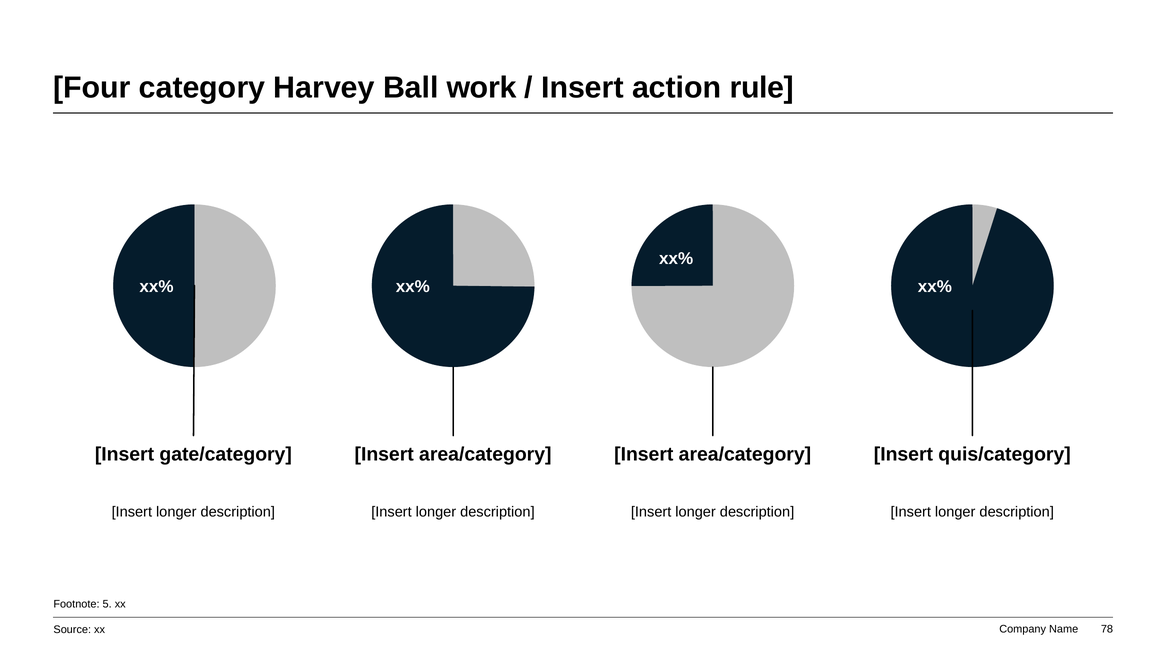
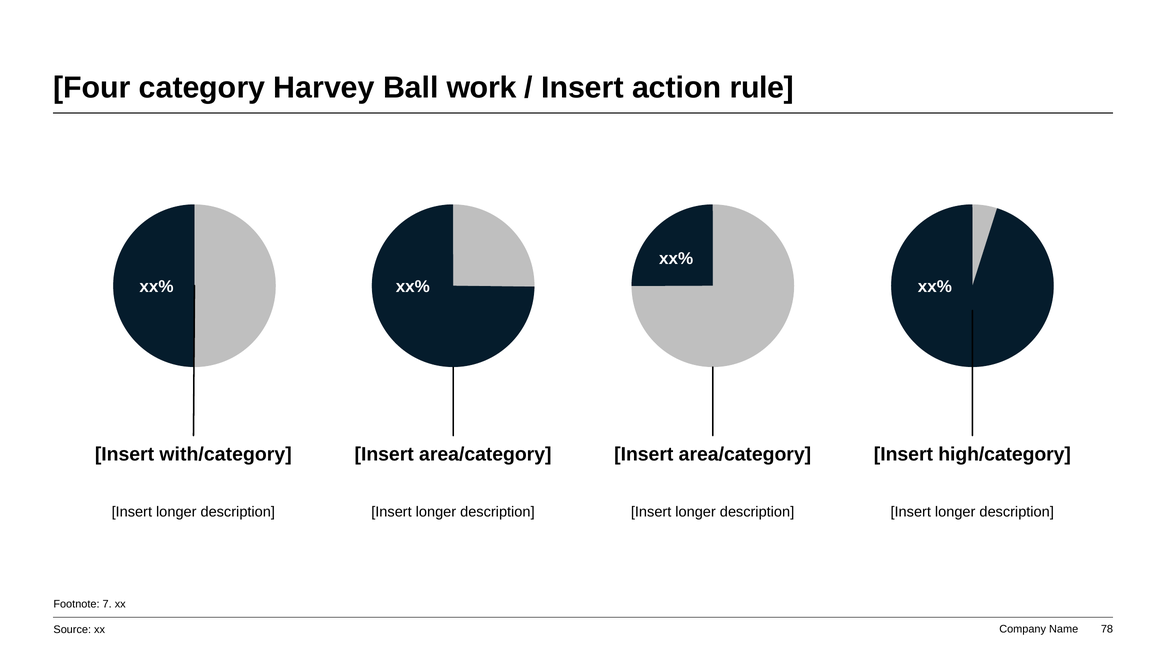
gate/category: gate/category -> with/category
quis/category: quis/category -> high/category
5: 5 -> 7
